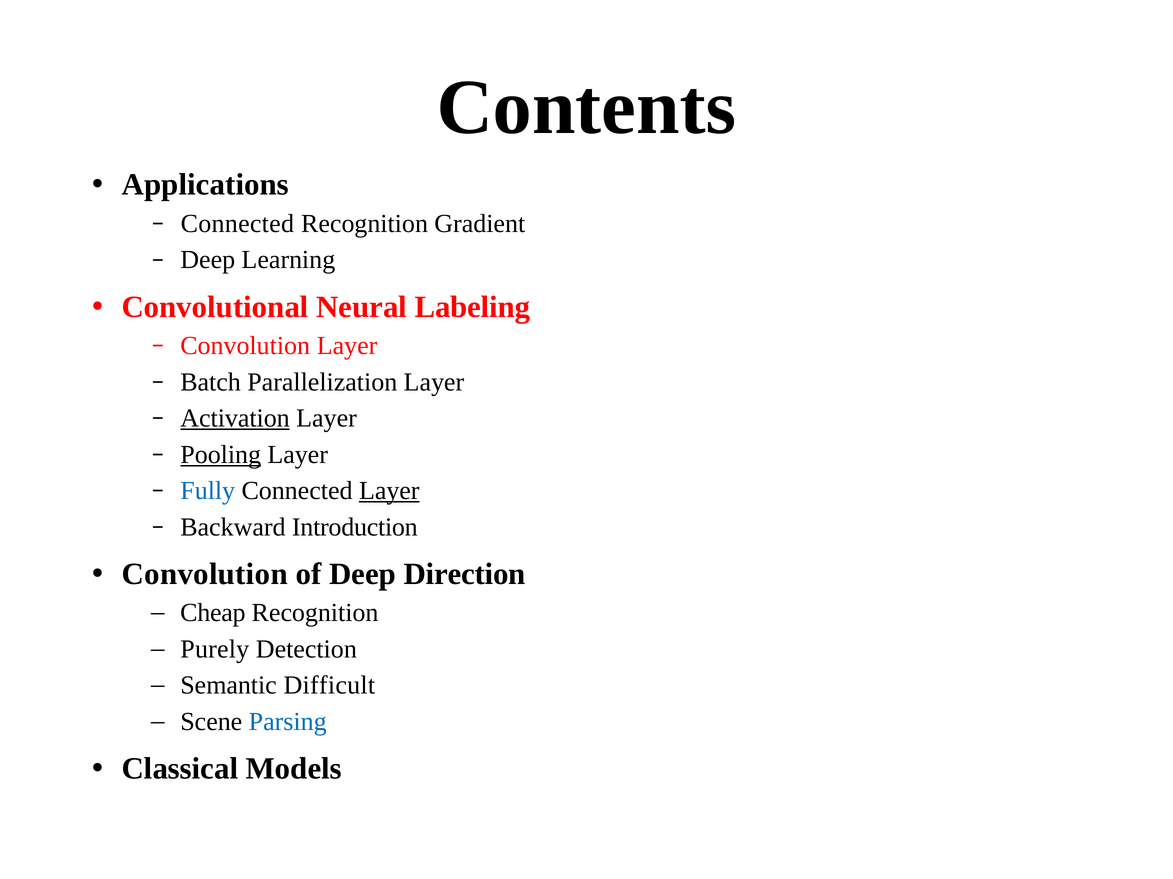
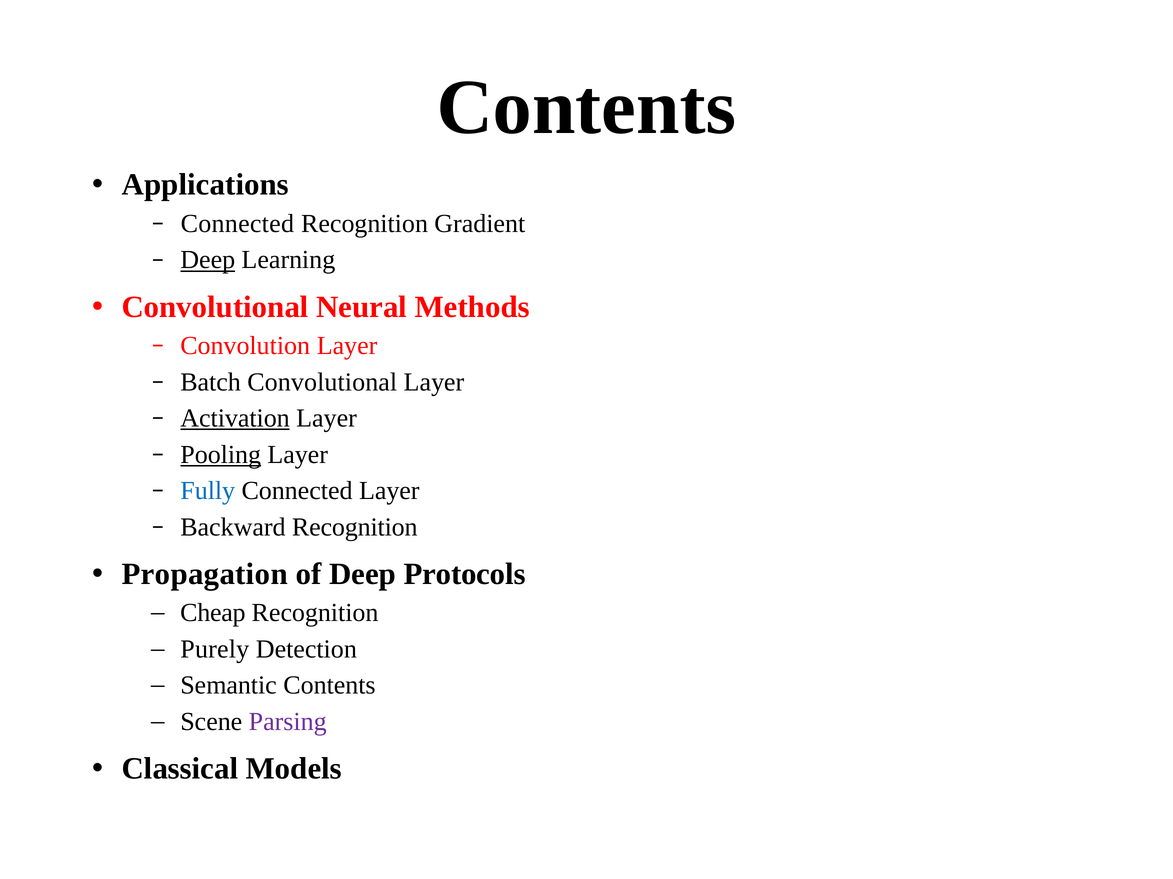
Deep at (208, 260) underline: none -> present
Labeling: Labeling -> Methods
Batch Parallelization: Parallelization -> Convolutional
Layer at (389, 491) underline: present -> none
Backward Introduction: Introduction -> Recognition
Convolution at (205, 574): Convolution -> Propagation
Direction: Direction -> Protocols
Semantic Difficult: Difficult -> Contents
Parsing colour: blue -> purple
